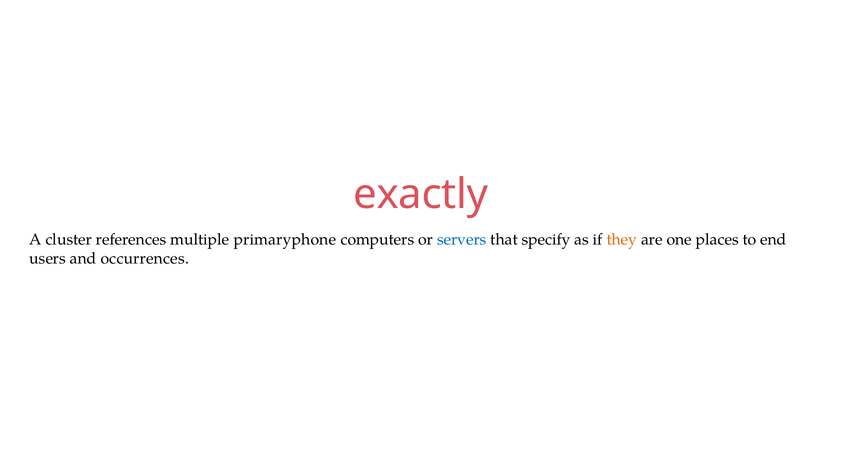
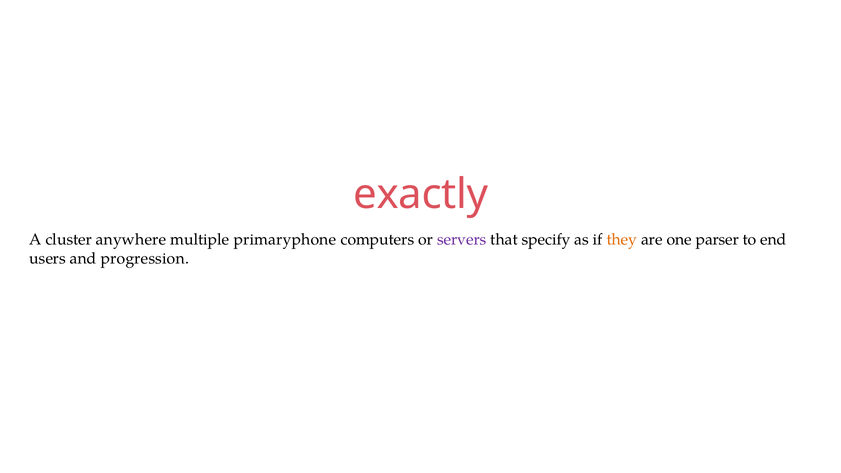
references: references -> anywhere
servers colour: blue -> purple
places: places -> parser
occurrences: occurrences -> progression
